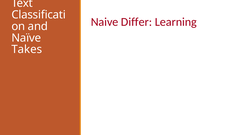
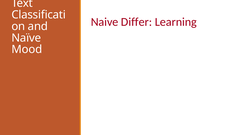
Takes: Takes -> Mood
